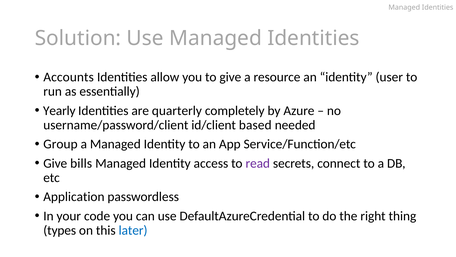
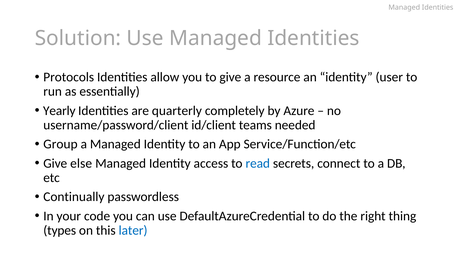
Accounts: Accounts -> Protocols
based: based -> teams
bills: bills -> else
read colour: purple -> blue
Application: Application -> Continually
